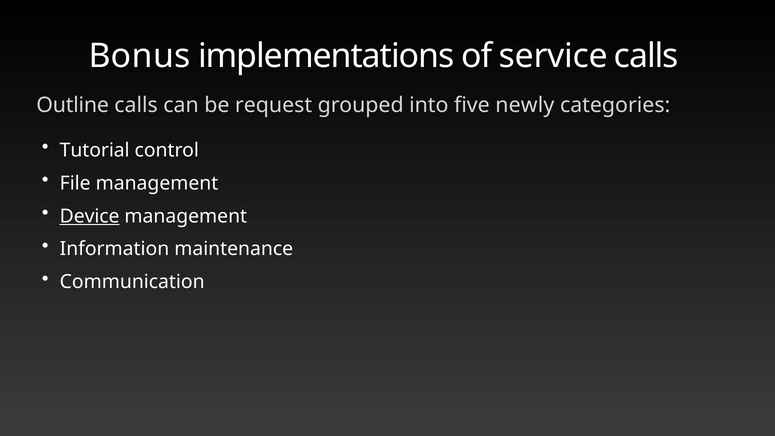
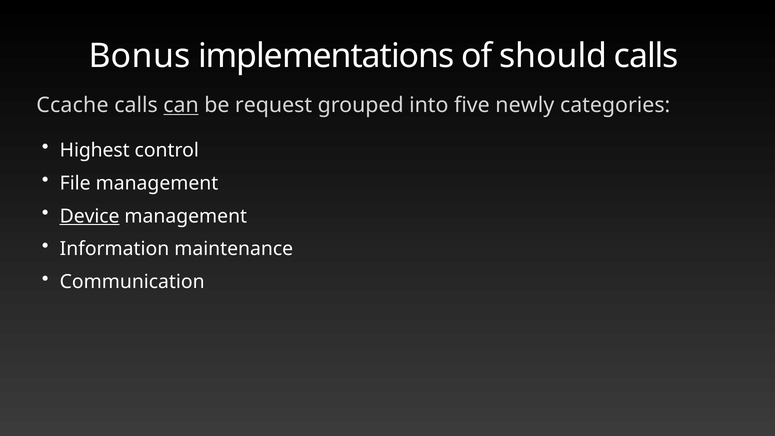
service: service -> should
Outline: Outline -> Ccache
can underline: none -> present
Tutorial: Tutorial -> Highest
